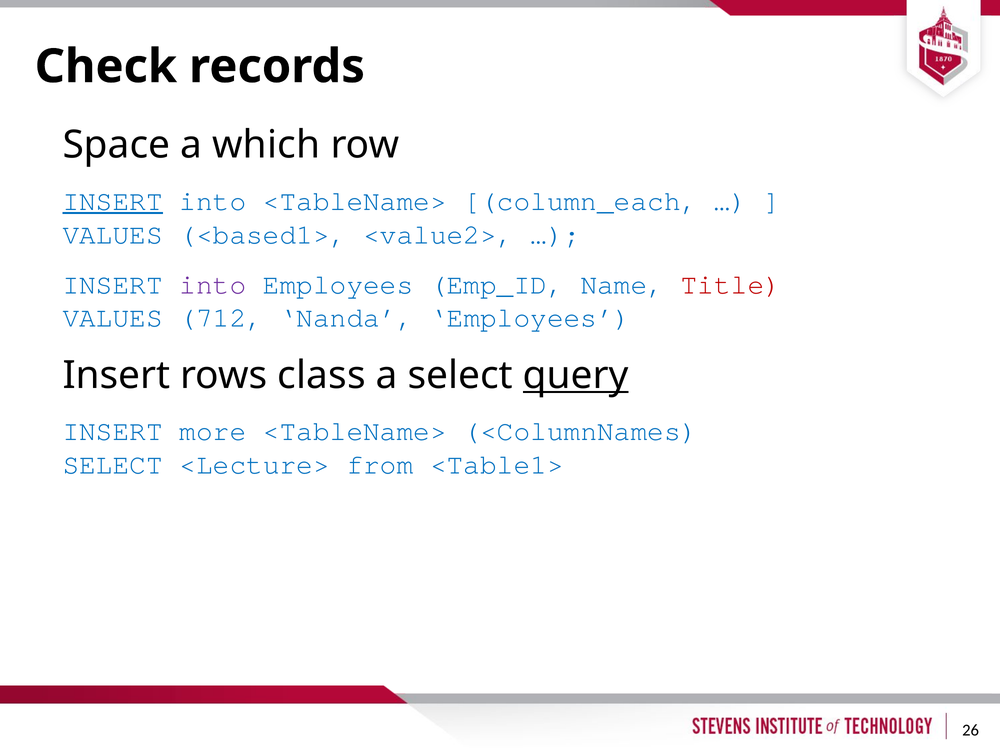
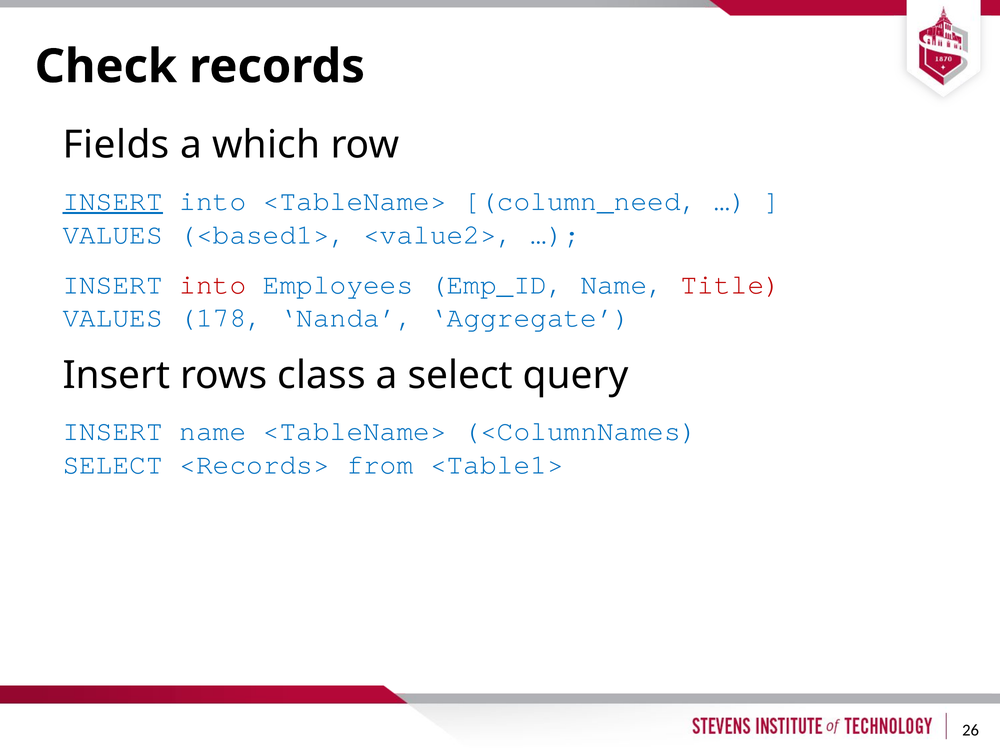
Space: Space -> Fields
column_each: column_each -> column_need
into at (213, 284) colour: purple -> red
712: 712 -> 178
Nanda Employees: Employees -> Aggregate
query underline: present -> none
INSERT more: more -> name
<Lecture>: <Lecture> -> <Records>
